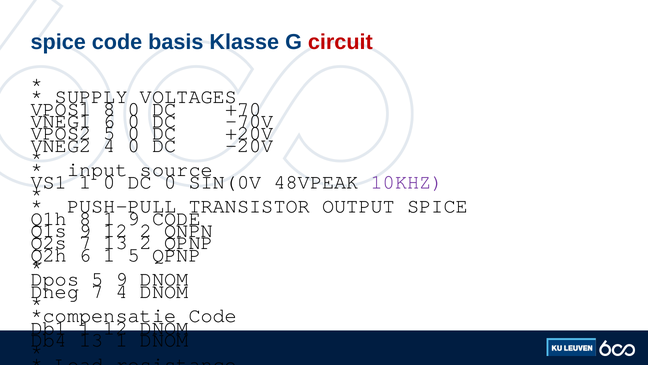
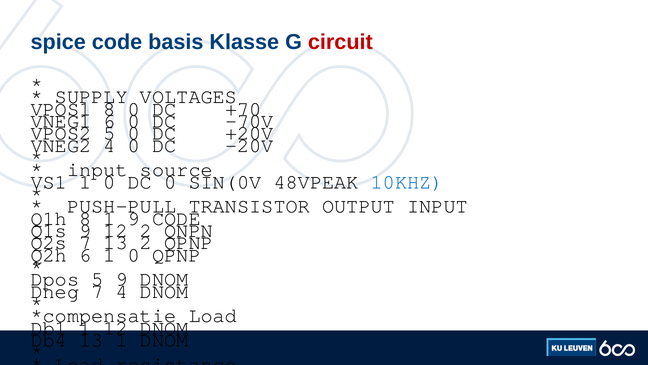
10KHZ colour: purple -> blue
OUTPUT SPICE: SPICE -> INPUT
5 at (134, 255): 5 -> 0
Code at (213, 315): Code -> Load
